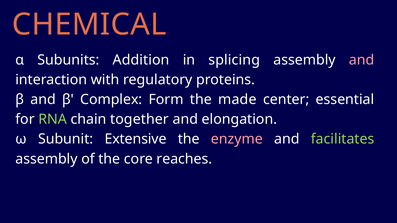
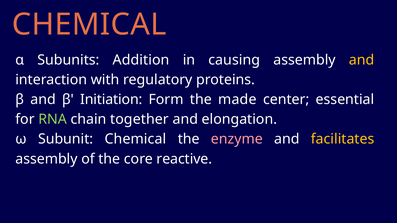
splicing: splicing -> causing
and at (362, 60) colour: pink -> yellow
Complex: Complex -> Initiation
Subunit Extensive: Extensive -> Chemical
facilitates colour: light green -> yellow
reaches: reaches -> reactive
